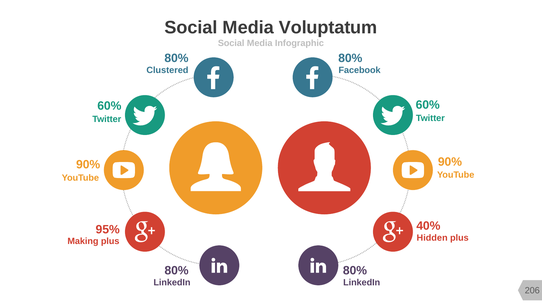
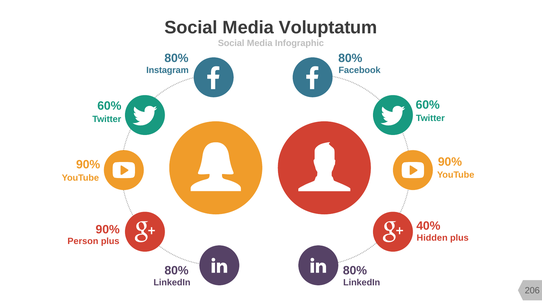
Clustered: Clustered -> Instagram
95% at (108, 229): 95% -> 90%
Making: Making -> Person
